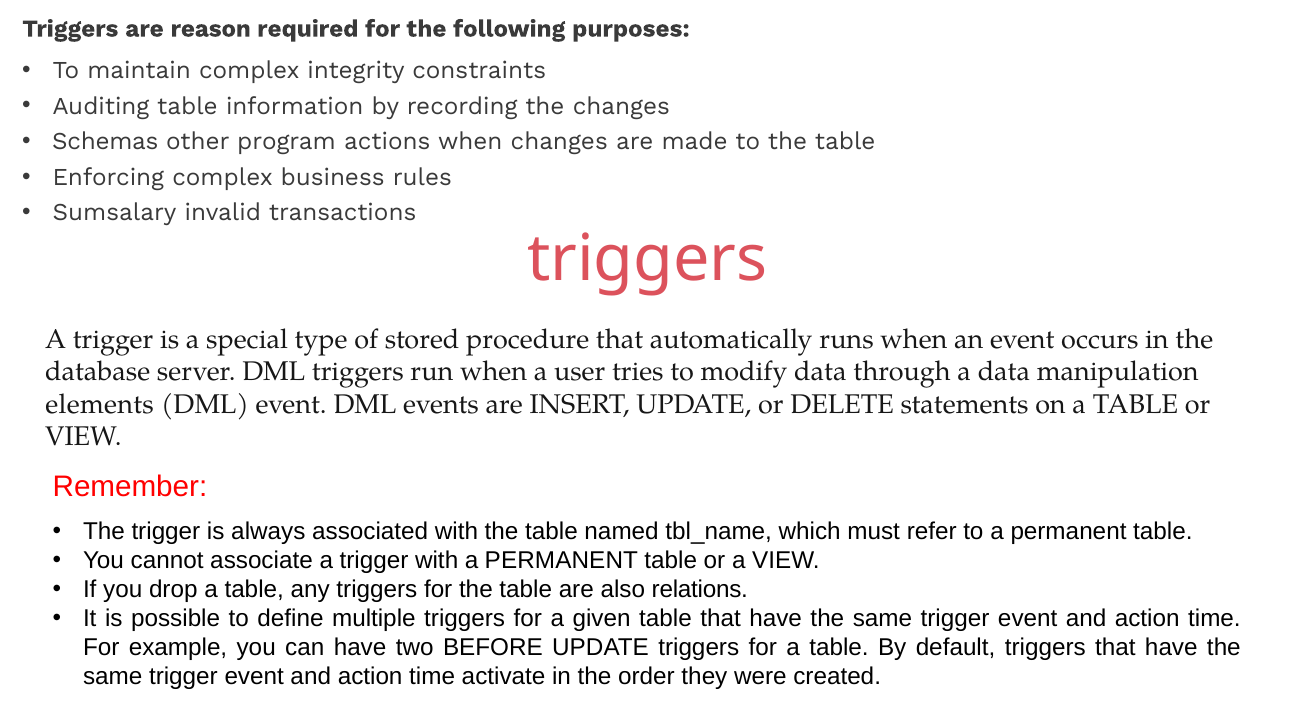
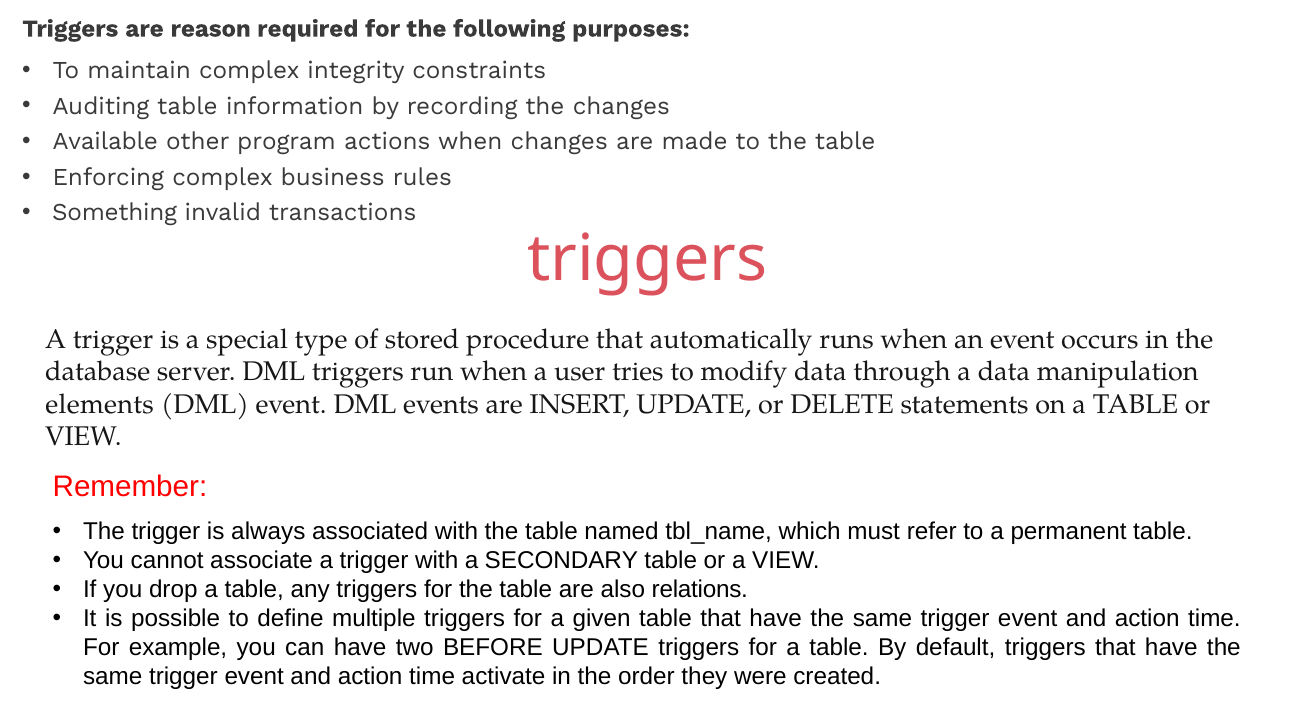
Schemas: Schemas -> Available
Sumsalary: Sumsalary -> Something
with a PERMANENT: PERMANENT -> SECONDARY
